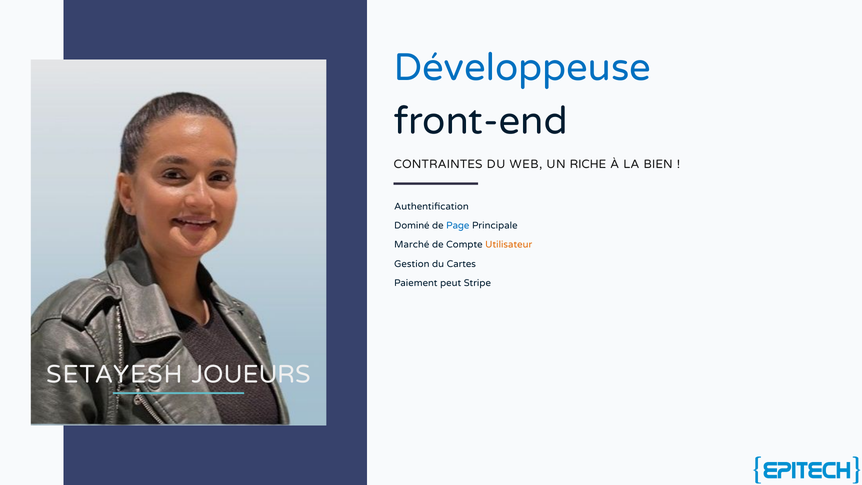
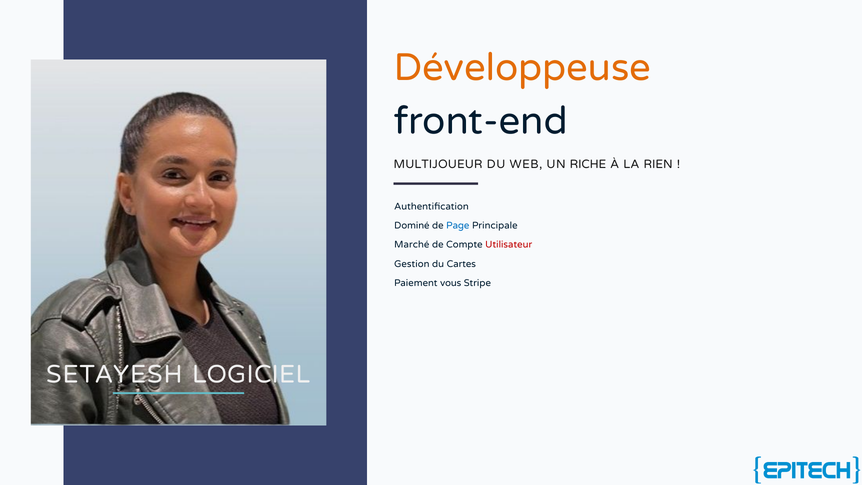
Développeuse colour: blue -> orange
CONTRAINTES: CONTRAINTES -> MULTIJOUEUR
BIEN: BIEN -> RIEN
Utilisateur colour: orange -> red
peut: peut -> vous
JOUEURS: JOUEURS -> LOGICIEL
